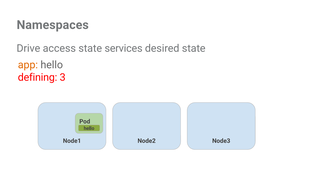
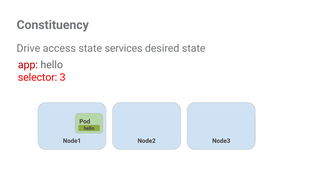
Namespaces: Namespaces -> Constituency
app colour: orange -> red
defining: defining -> selector
